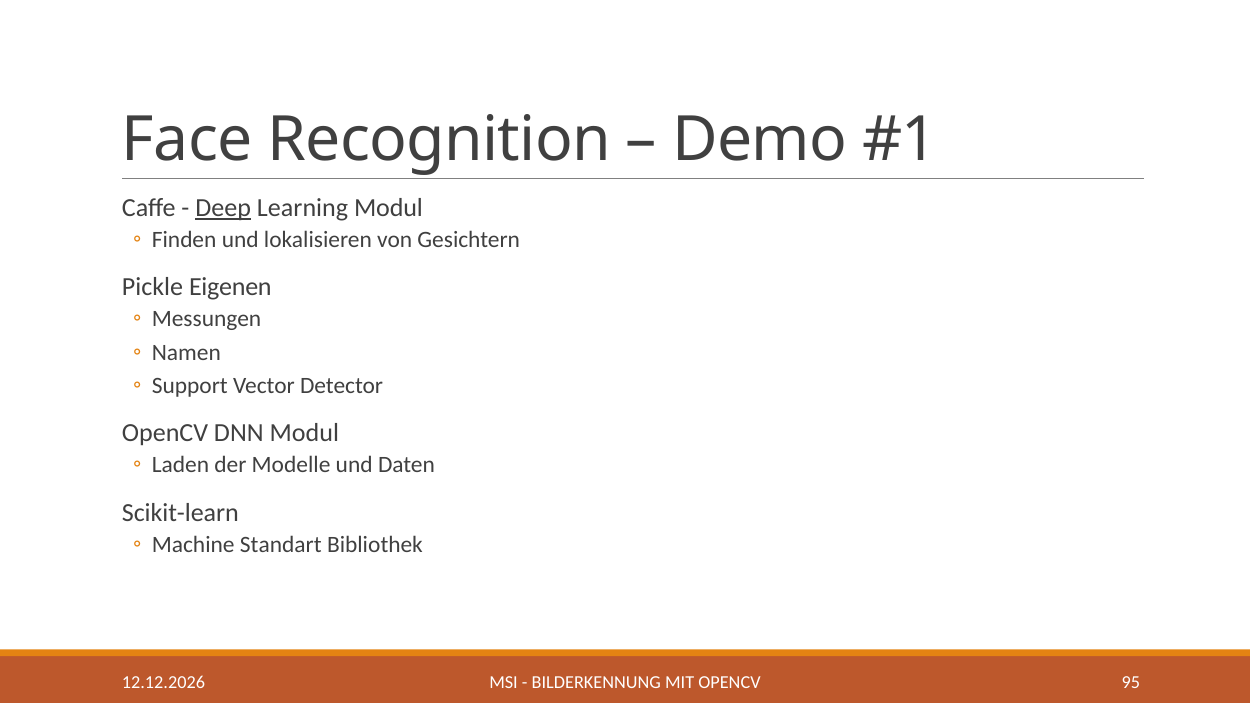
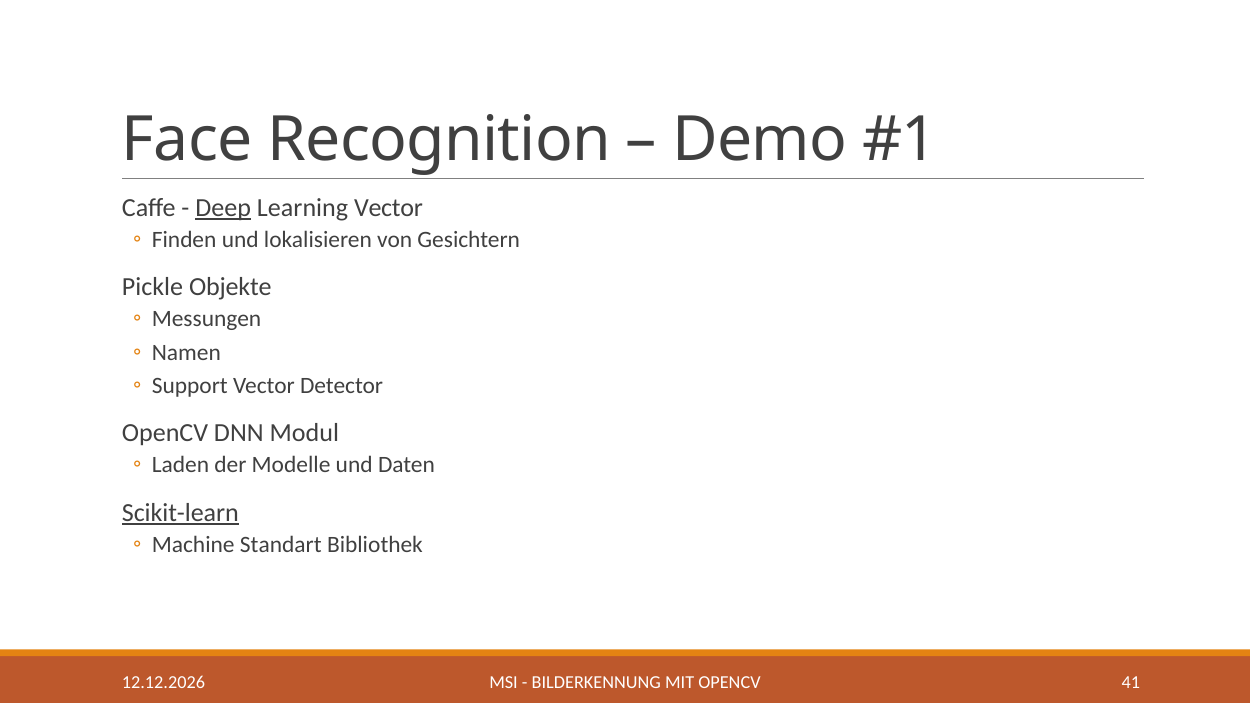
Learning Modul: Modul -> Vector
Eigenen: Eigenen -> Objekte
Scikit-learn underline: none -> present
95: 95 -> 41
